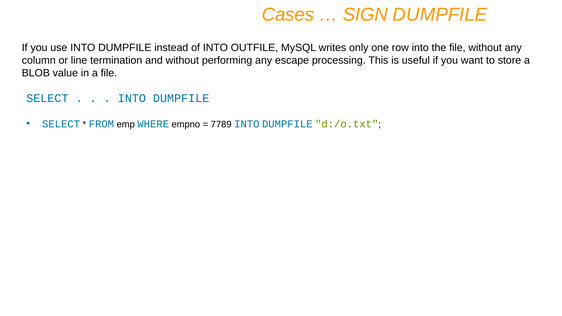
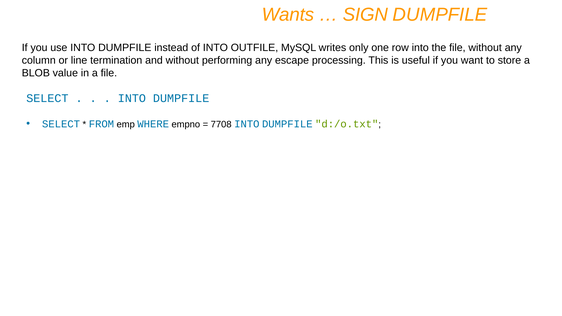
Cases: Cases -> Wants
7789: 7789 -> 7708
